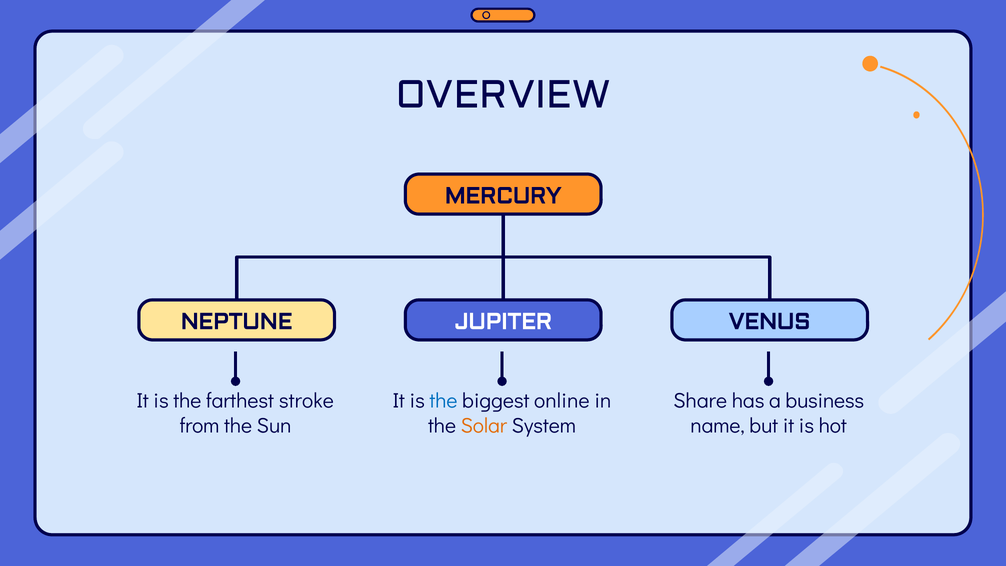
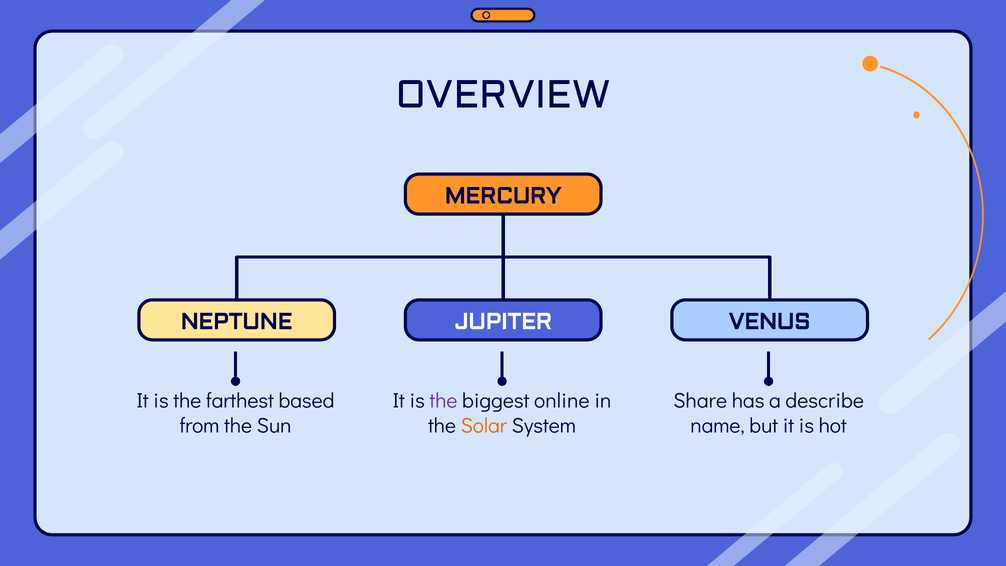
stroke: stroke -> based
the at (444, 401) colour: blue -> purple
business: business -> describe
